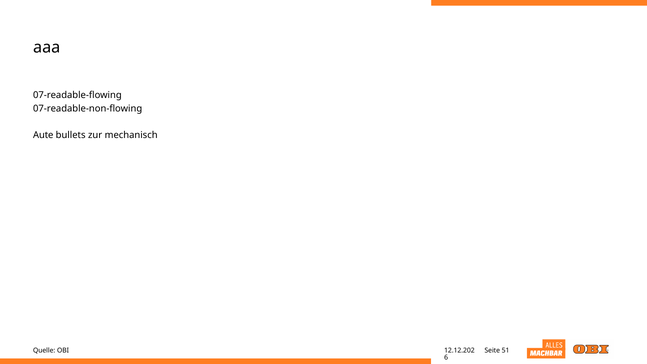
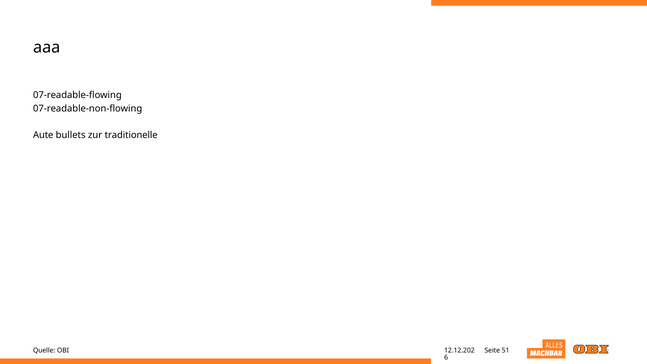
mechanisch: mechanisch -> traditionelle
